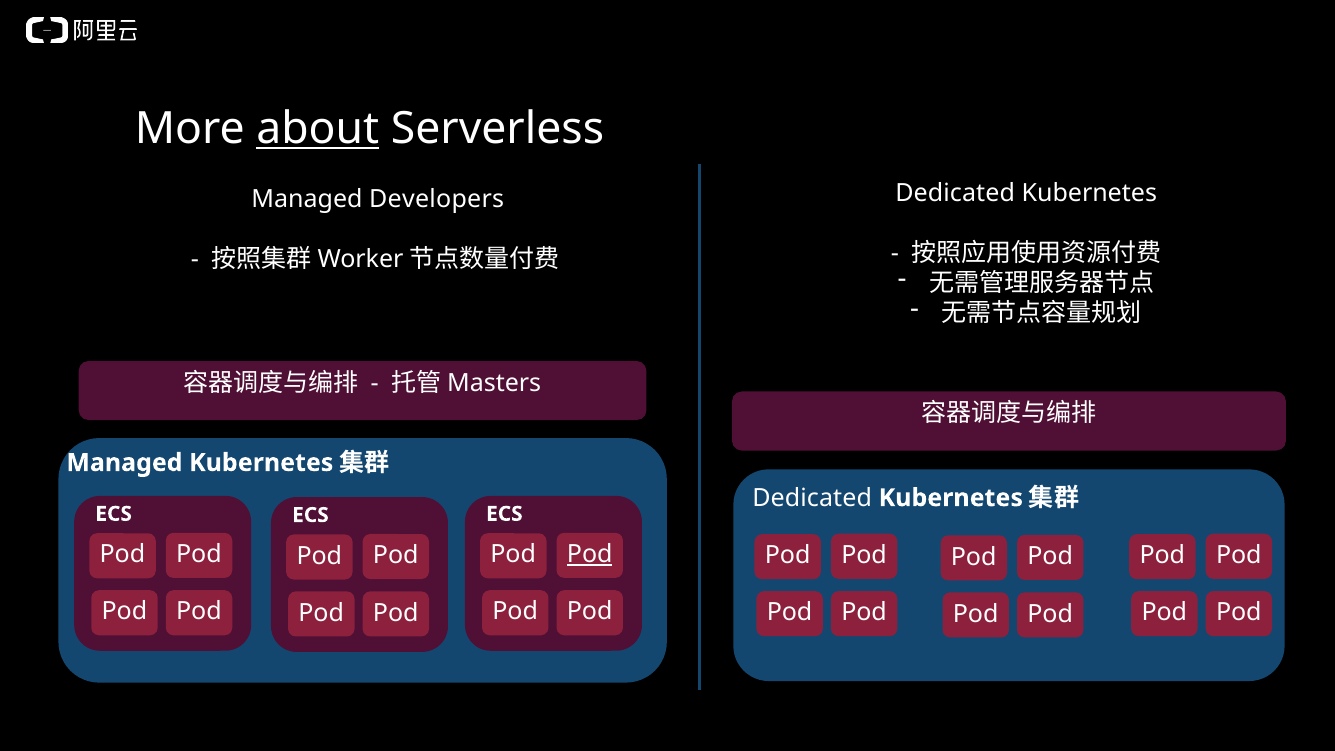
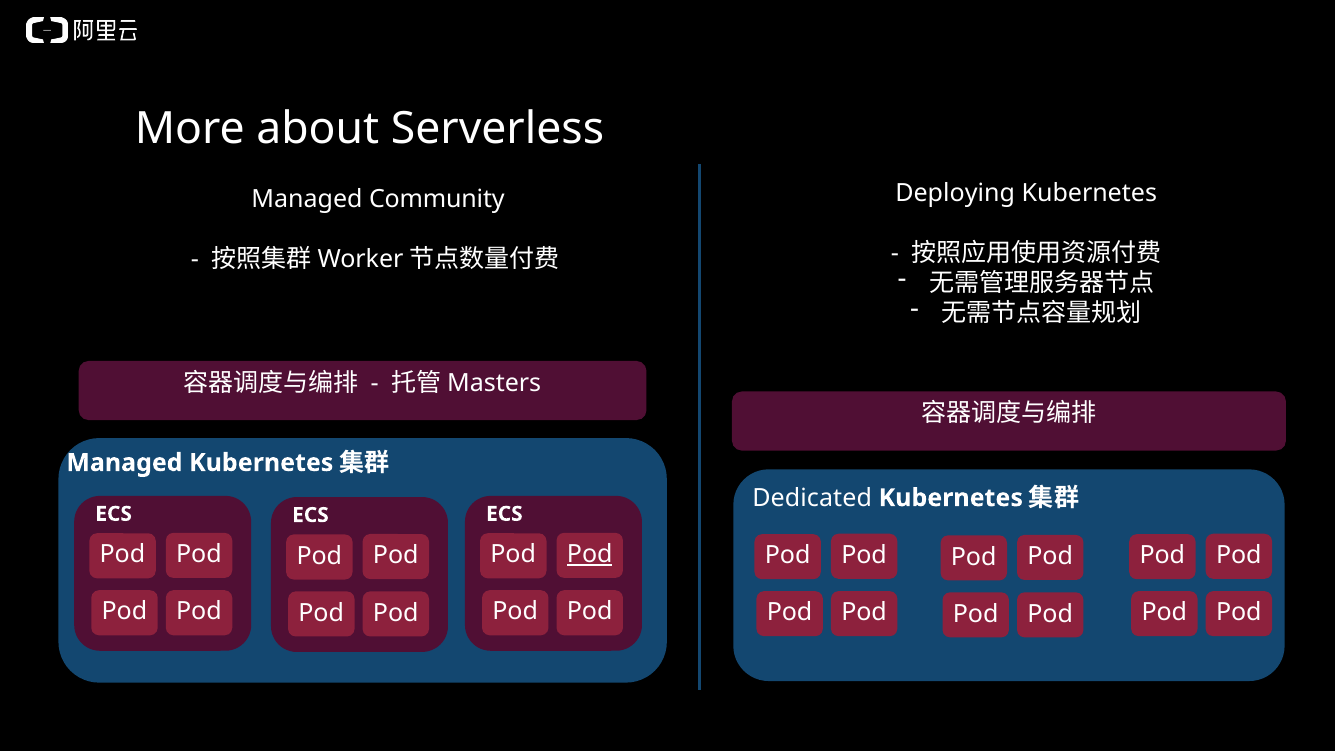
about underline: present -> none
Dedicated at (955, 193): Dedicated -> Deploying
Developers: Developers -> Community
